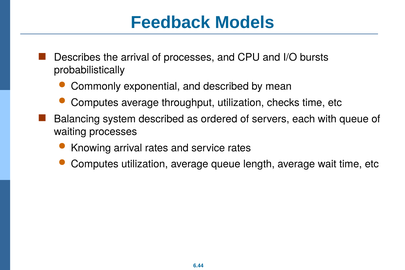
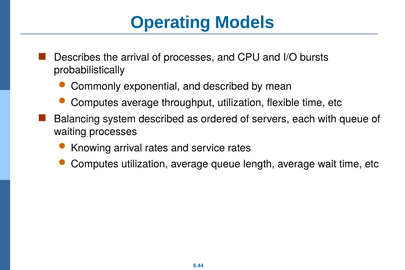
Feedback: Feedback -> Operating
checks: checks -> flexible
